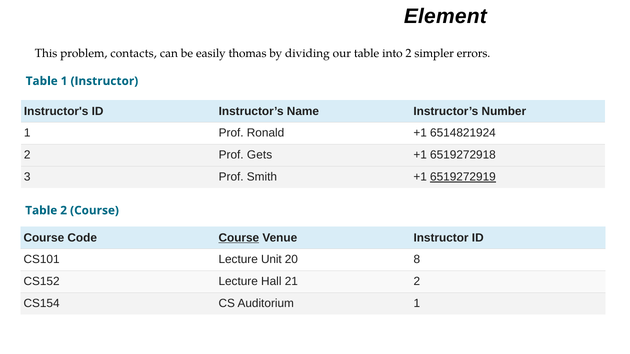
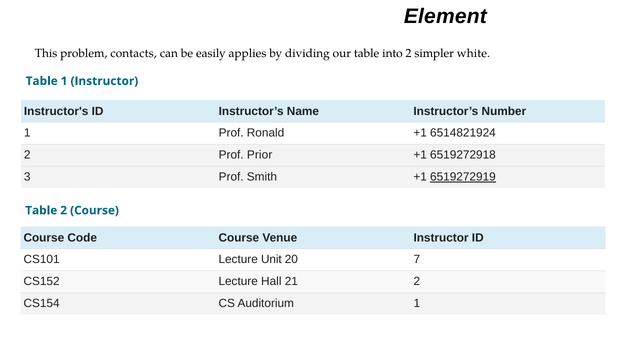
thomas: thomas -> applies
errors: errors -> white
Gets: Gets -> Prior
Course at (239, 238) underline: present -> none
8: 8 -> 7
